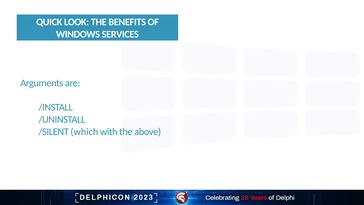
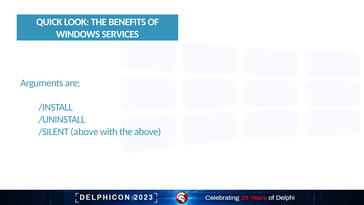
/SILENT which: which -> above
